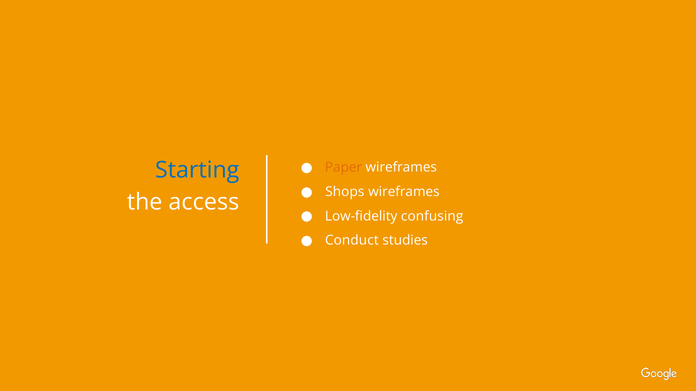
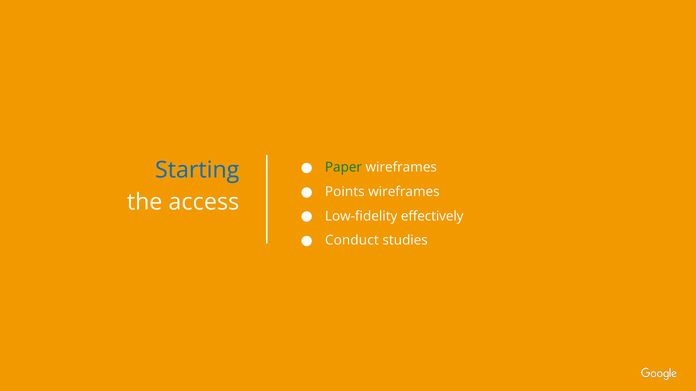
Paper colour: orange -> green
Shops: Shops -> Points
confusing: confusing -> effectively
